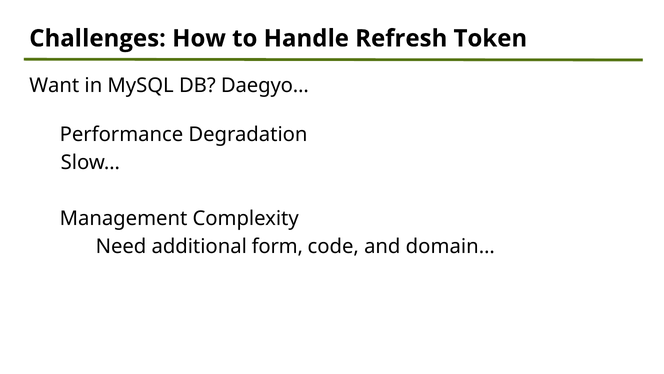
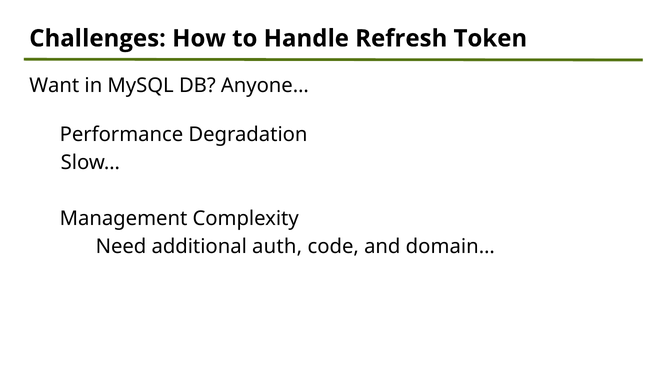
Daegyo…: Daegyo… -> Anyone…
form: form -> auth
